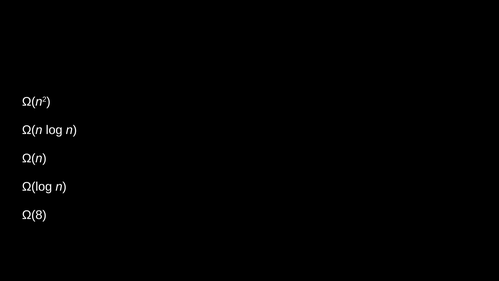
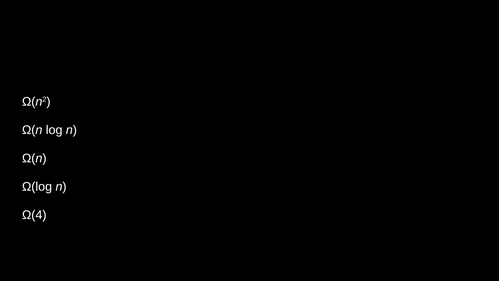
Ω(8: Ω(8 -> Ω(4
